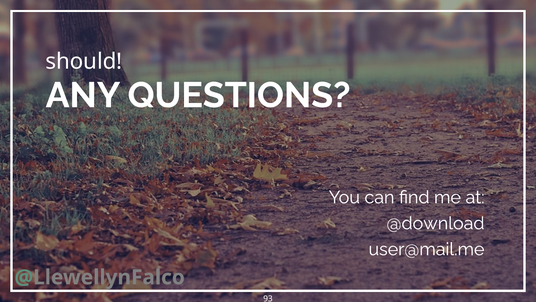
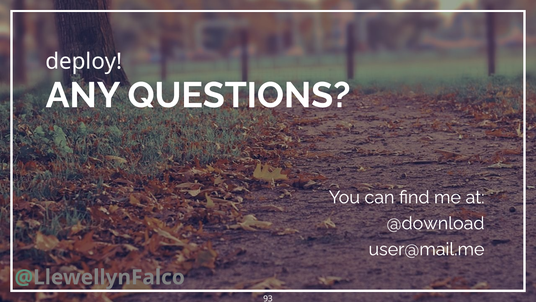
should: should -> deploy
